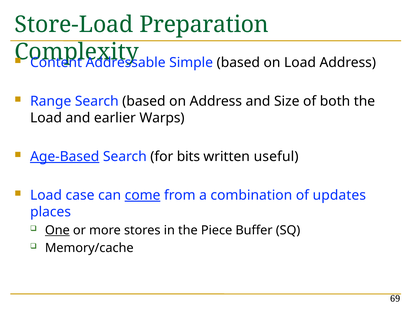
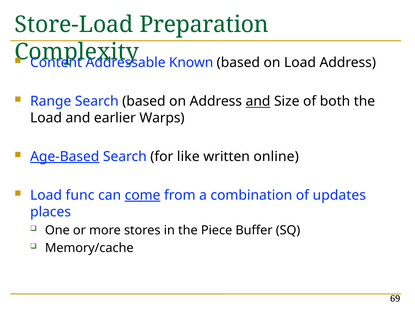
Simple: Simple -> Known
and at (258, 101) underline: none -> present
bits: bits -> like
useful: useful -> online
case: case -> func
One underline: present -> none
